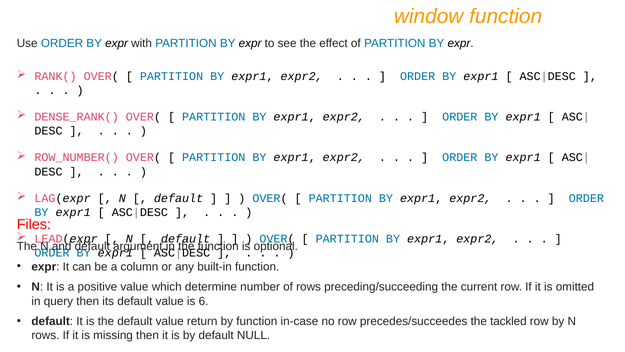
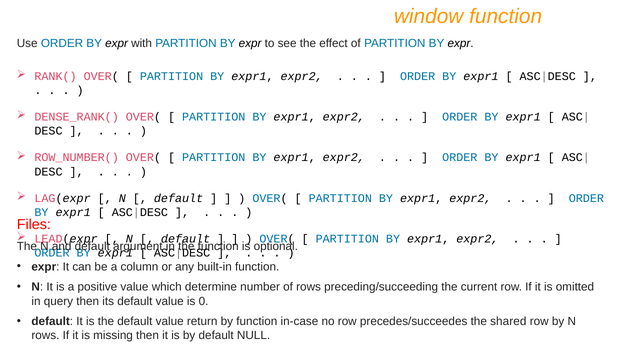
6: 6 -> 0
tackled: tackled -> shared
